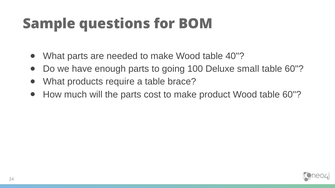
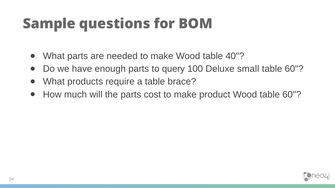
going: going -> query
